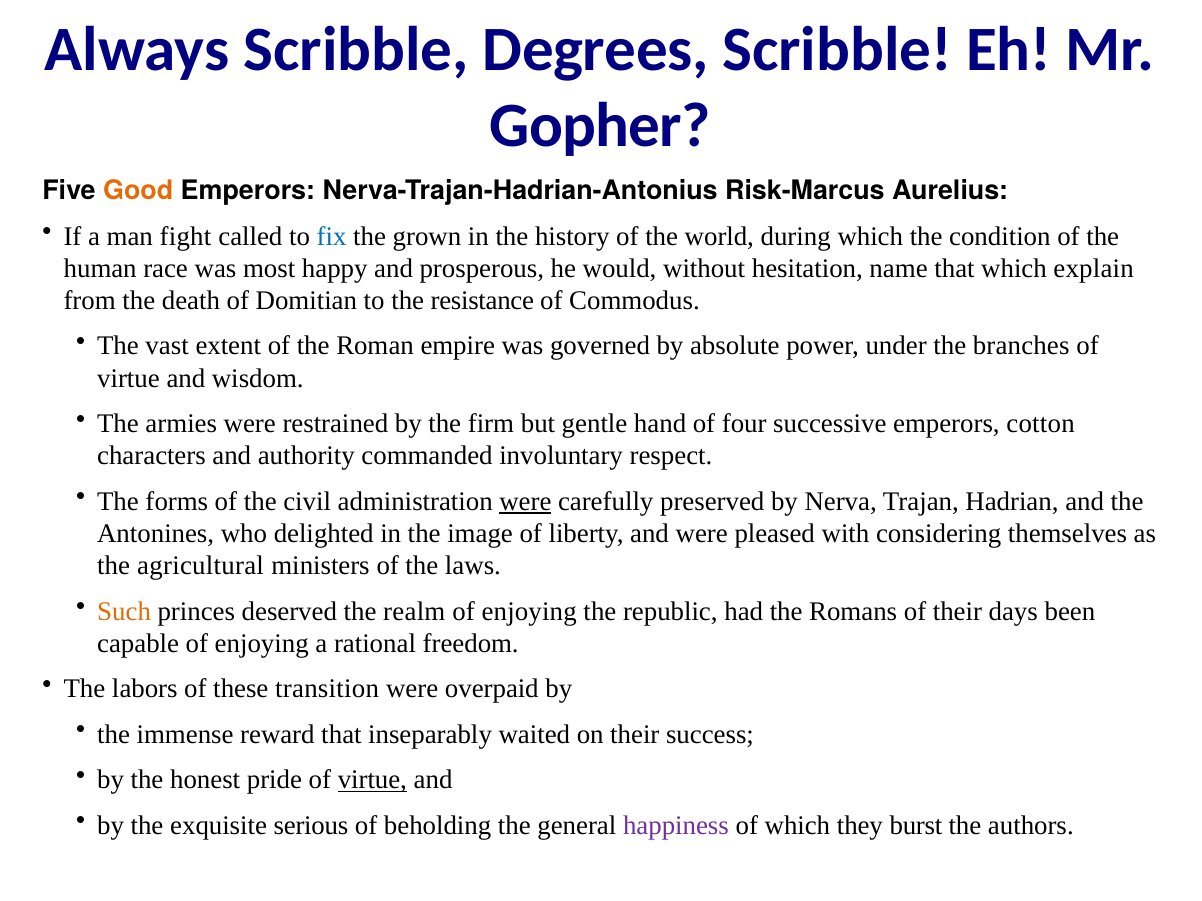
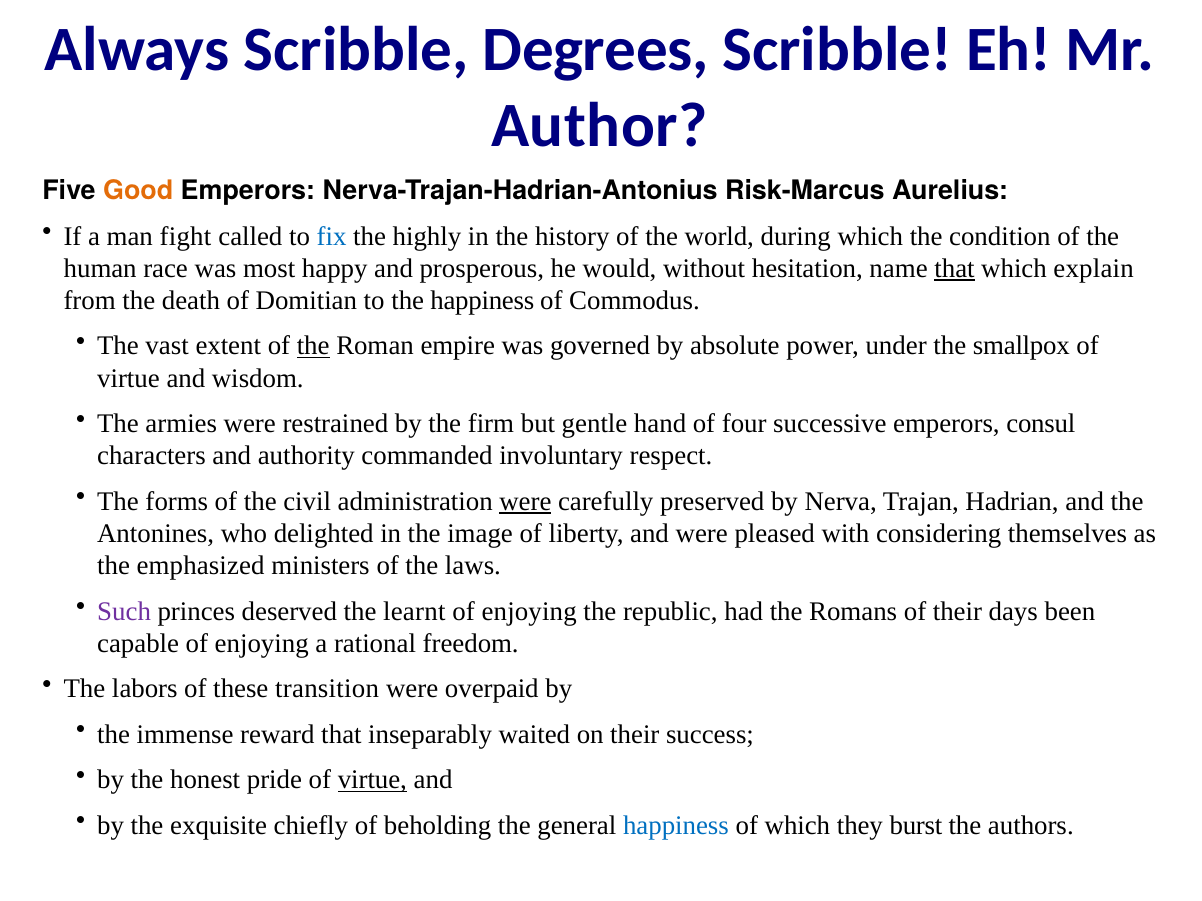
Gopher: Gopher -> Author
grown: grown -> highly
that at (955, 269) underline: none -> present
the resistance: resistance -> happiness
the at (313, 346) underline: none -> present
branches: branches -> smallpox
cotton: cotton -> consul
agricultural: agricultural -> emphasized
Such colour: orange -> purple
realm: realm -> learnt
serious: serious -> chiefly
happiness at (676, 826) colour: purple -> blue
